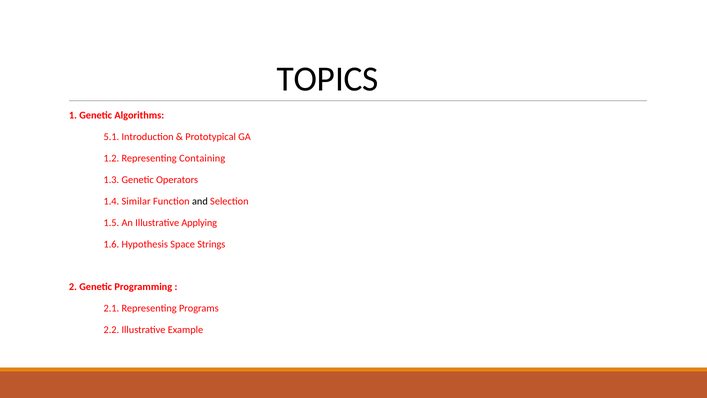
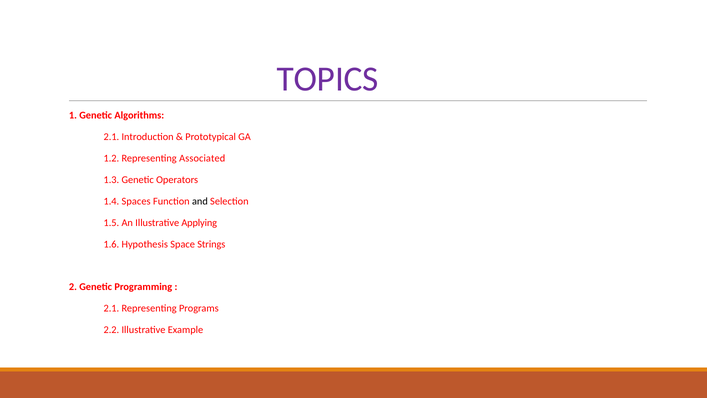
TOPICS colour: black -> purple
5.1 at (111, 137): 5.1 -> 2.1
Containing: Containing -> Associated
Similar: Similar -> Spaces
